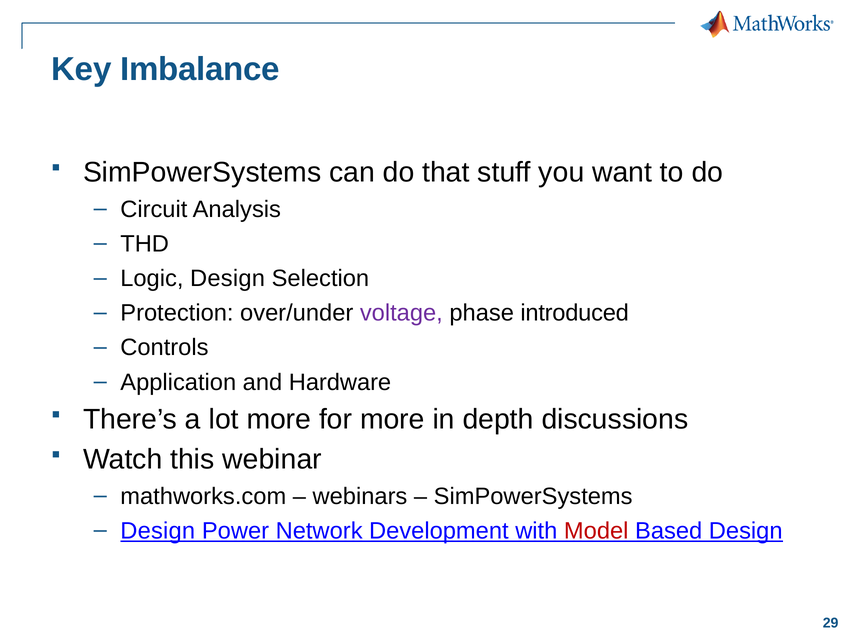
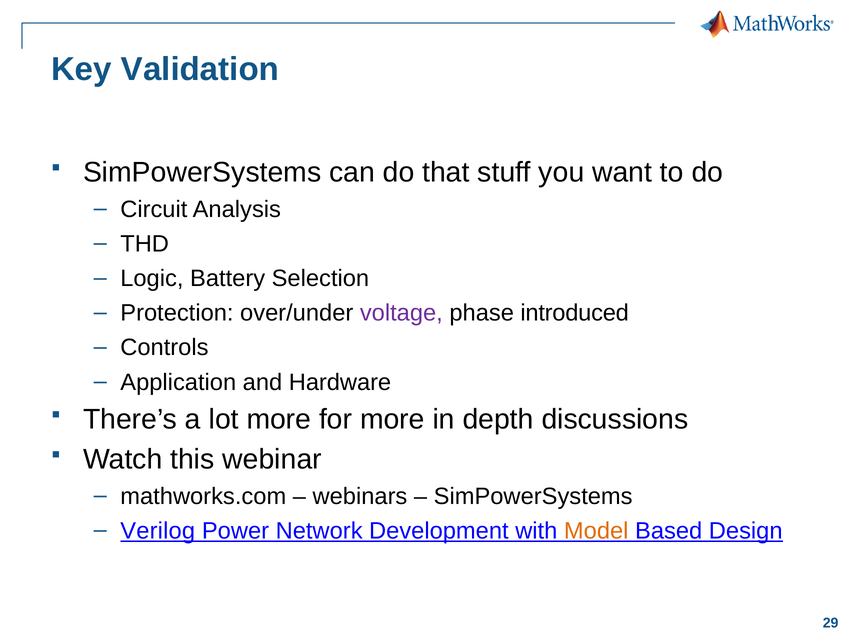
Imbalance: Imbalance -> Validation
Logic Design: Design -> Battery
Design at (158, 531): Design -> Verilog
Model colour: red -> orange
